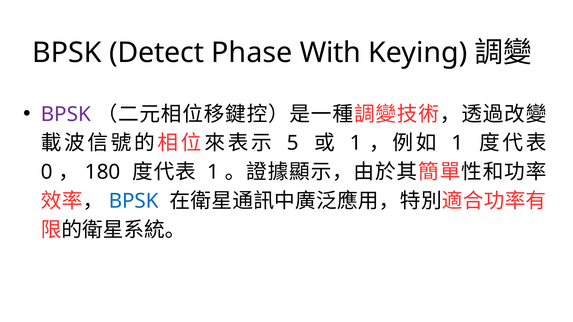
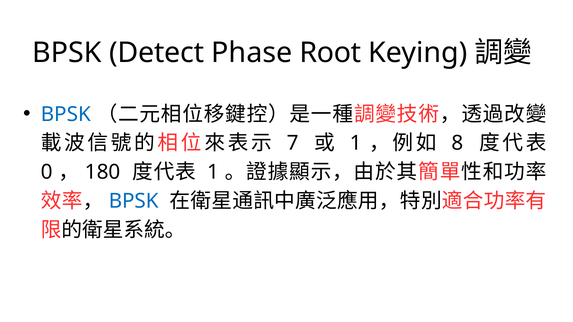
With: With -> Root
BPSK at (66, 114) colour: purple -> blue
5: 5 -> 7
1 at (457, 143): 1 -> 8
